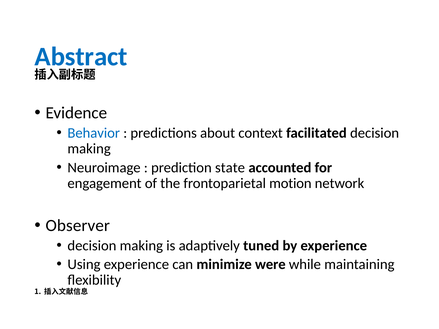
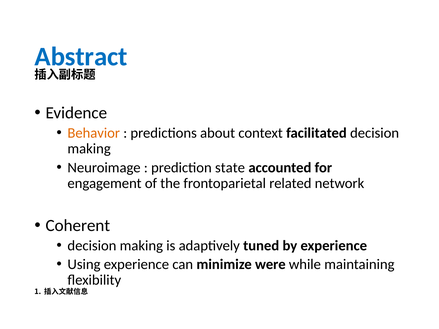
Behavior colour: blue -> orange
motion: motion -> related
Observer: Observer -> Coherent
